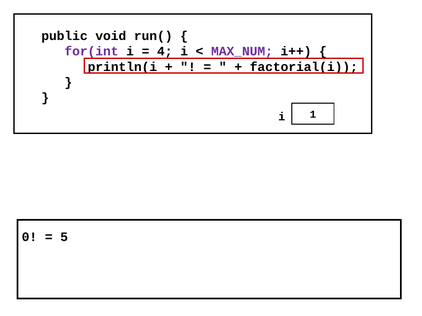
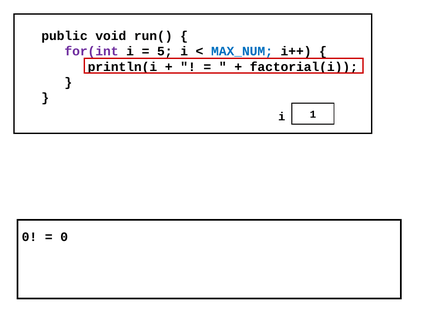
4: 4 -> 5
MAX_NUM colour: purple -> blue
5 at (64, 237): 5 -> 0
